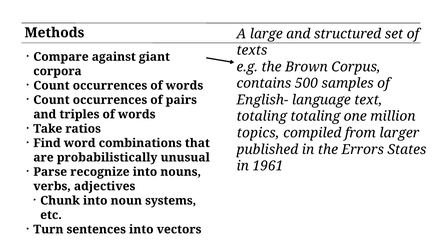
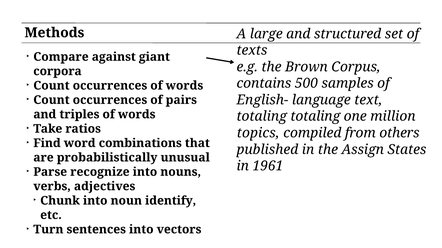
larger: larger -> others
Errors: Errors -> Assign
systems: systems -> identify
